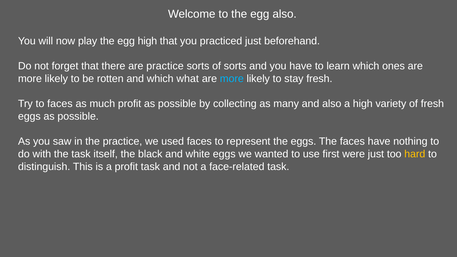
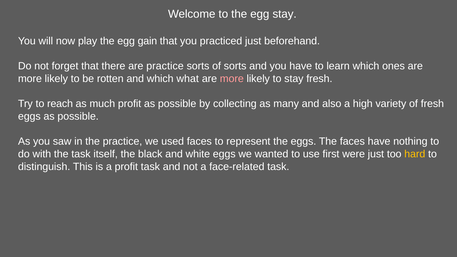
egg also: also -> stay
egg high: high -> gain
more at (232, 79) colour: light blue -> pink
to faces: faces -> reach
